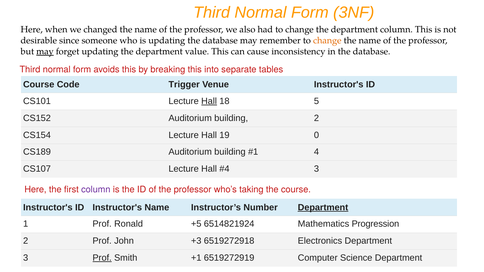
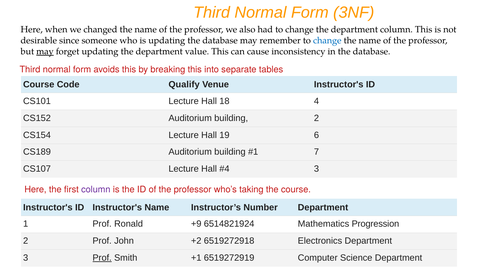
change at (327, 41) colour: orange -> blue
Trigger: Trigger -> Qualify
Hall at (209, 101) underline: present -> none
5: 5 -> 4
0: 0 -> 6
4: 4 -> 7
Department at (323, 208) underline: present -> none
+5: +5 -> +9
+3: +3 -> +2
